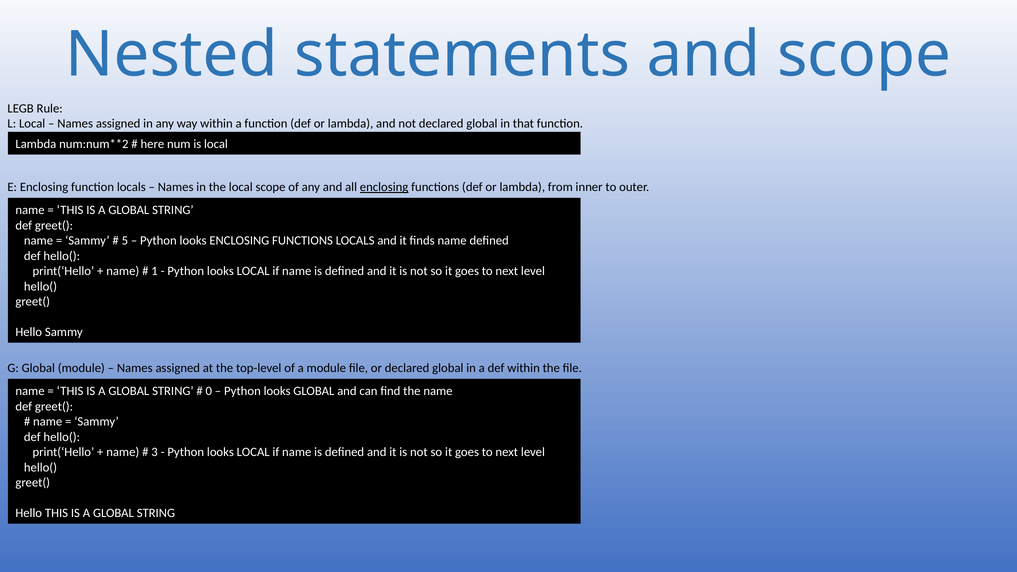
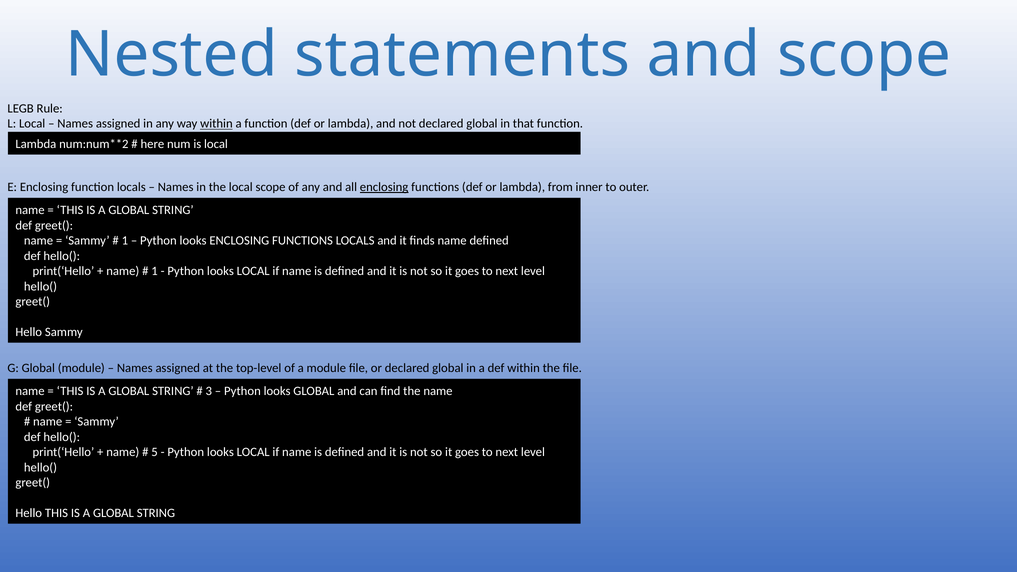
within at (216, 124) underline: none -> present
5 at (125, 241): 5 -> 1
0: 0 -> 3
3: 3 -> 5
